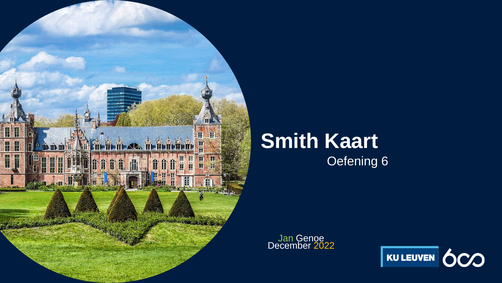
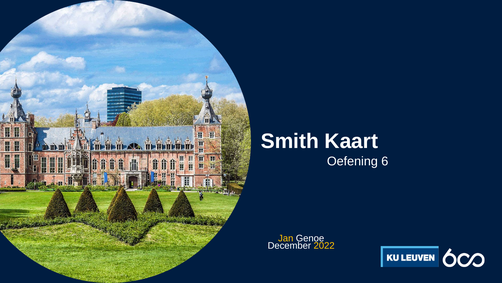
Jan colour: light green -> yellow
